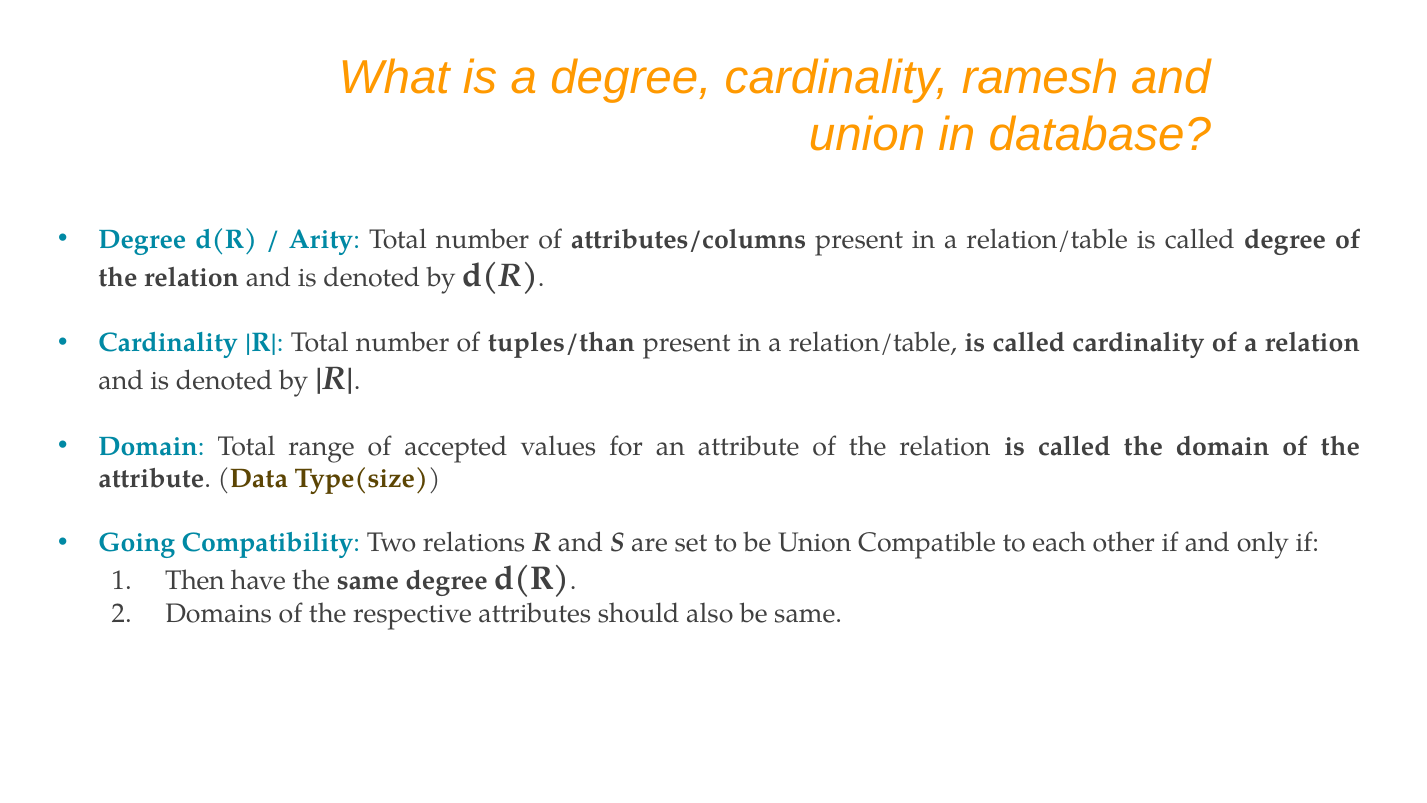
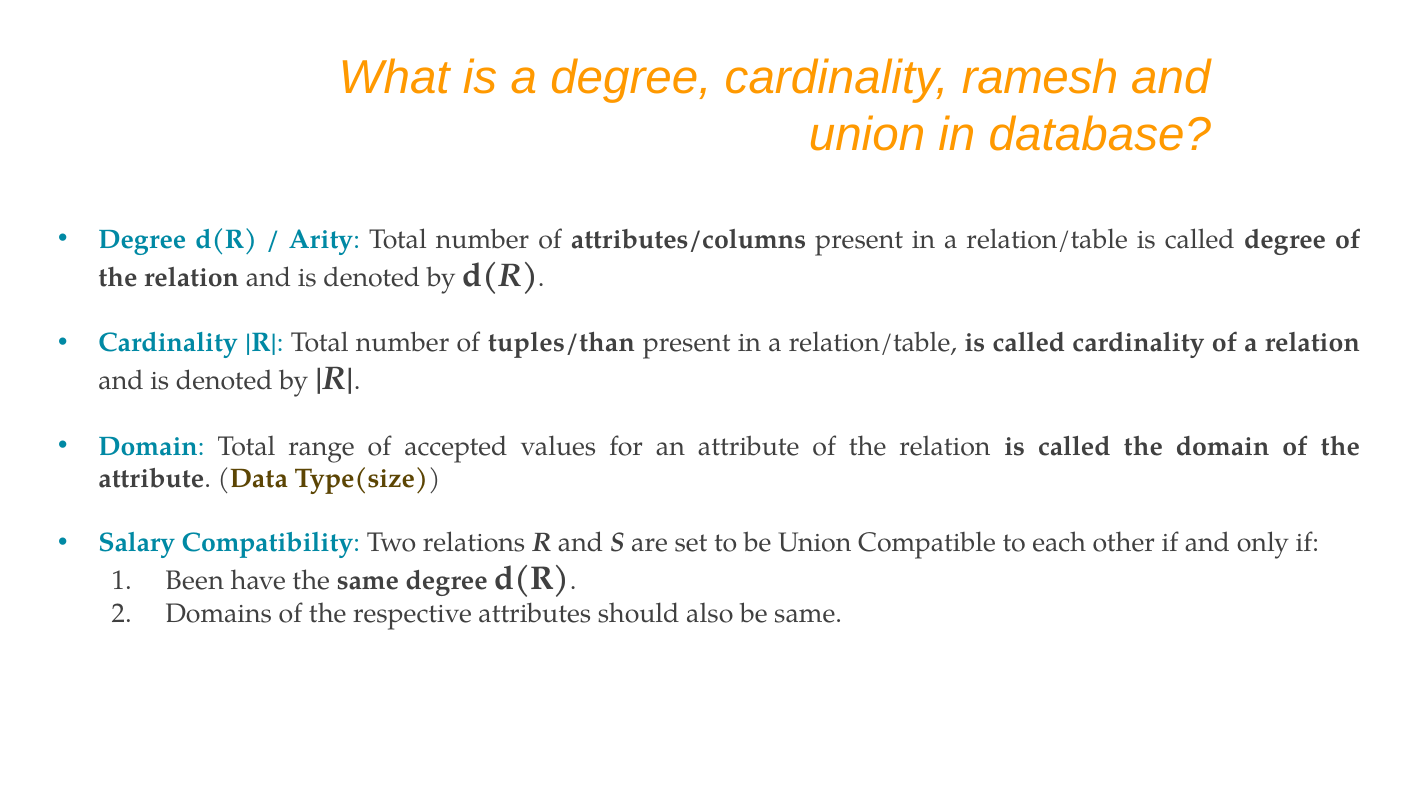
Going: Going -> Salary
Then: Then -> Been
